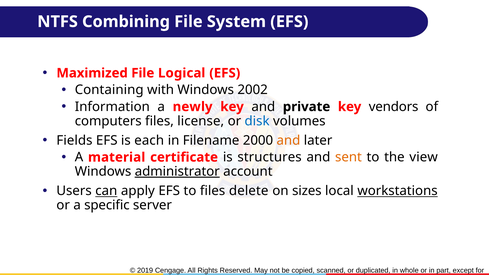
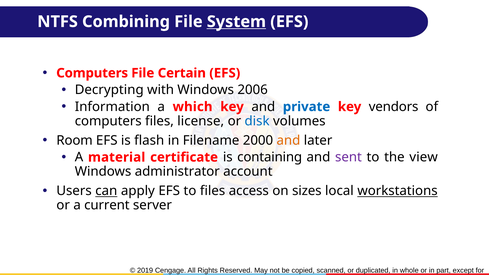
System underline: none -> present
Maximized at (92, 73): Maximized -> Computers
File Logical: Logical -> Certain
Containing: Containing -> Decrypting
2002: 2002 -> 2006
newly: newly -> which
private colour: black -> blue
Fields: Fields -> Room
each: each -> flash
structures: structures -> containing
sent colour: orange -> purple
administrator underline: present -> none
delete: delete -> access
specific: specific -> current
